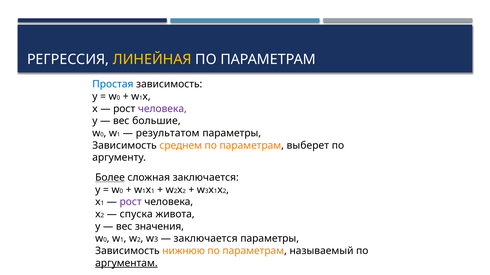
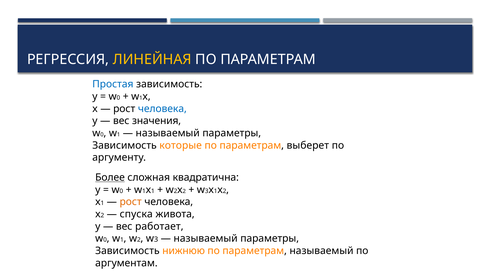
человека at (162, 109) colour: purple -> blue
большие: большие -> значения
результатом at (168, 133): результатом -> называемый
среднем: среднем -> которые
сложная заключается: заключается -> квадратична
рост at (131, 202) colour: purple -> orange
значения: значения -> работает
заключается at (206, 239): заключается -> называемый
аргументам underline: present -> none
